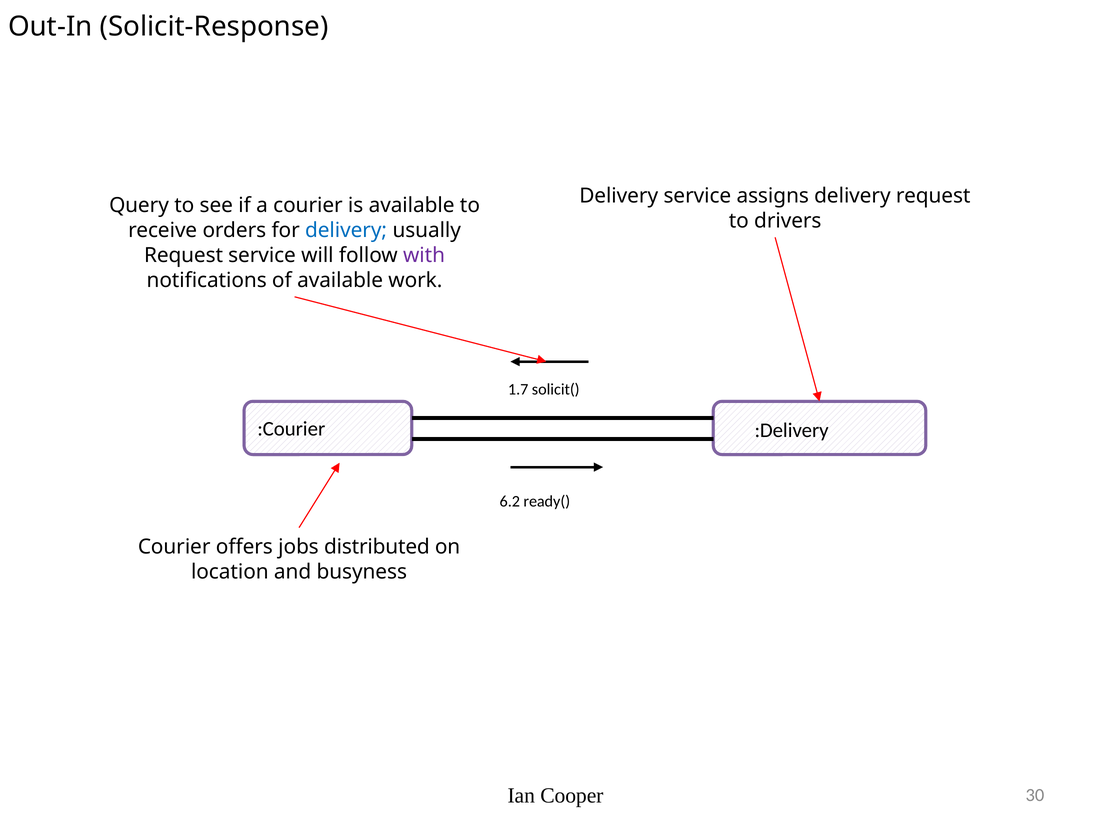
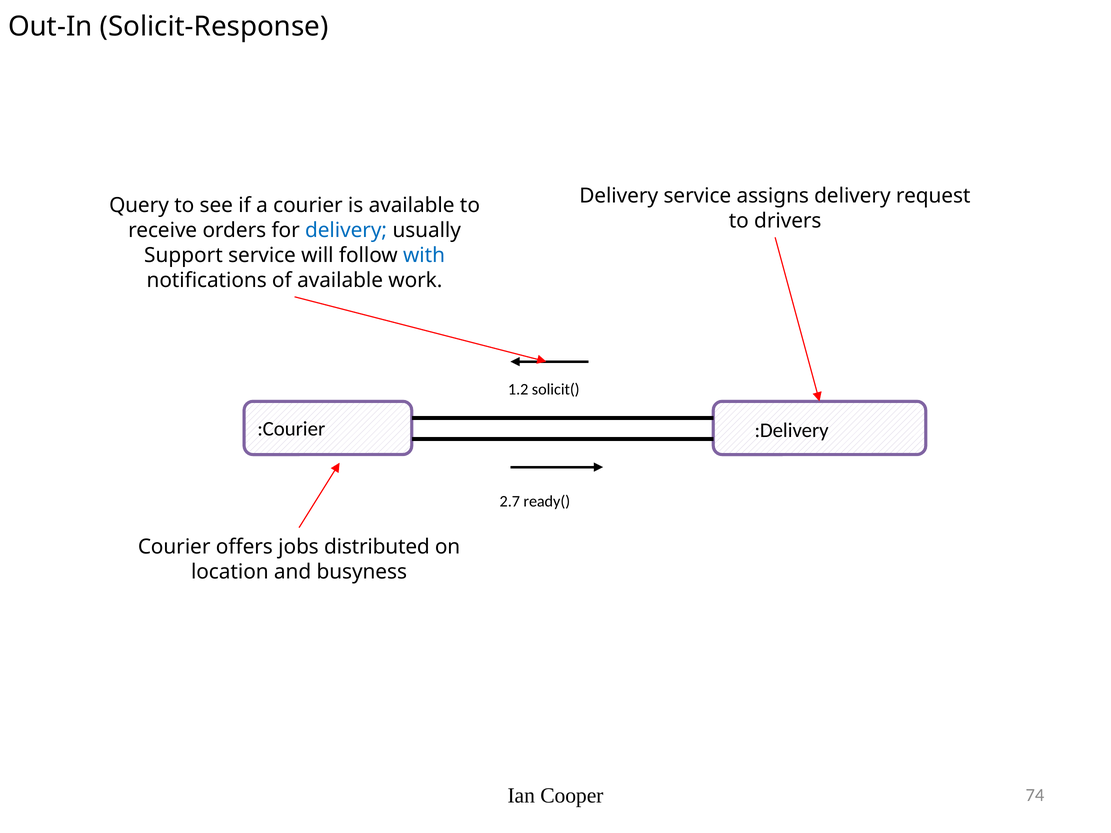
Request at (184, 255): Request -> Support
with colour: purple -> blue
1.7: 1.7 -> 1.2
6.2: 6.2 -> 2.7
30: 30 -> 74
